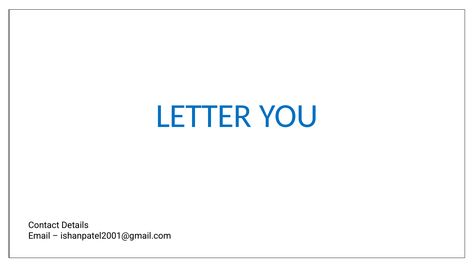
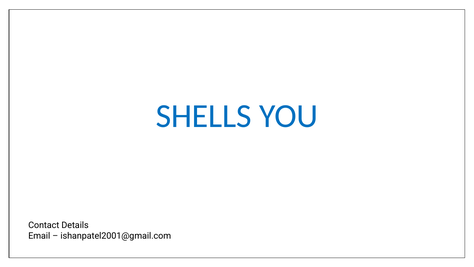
LETTER: LETTER -> SHELLS
